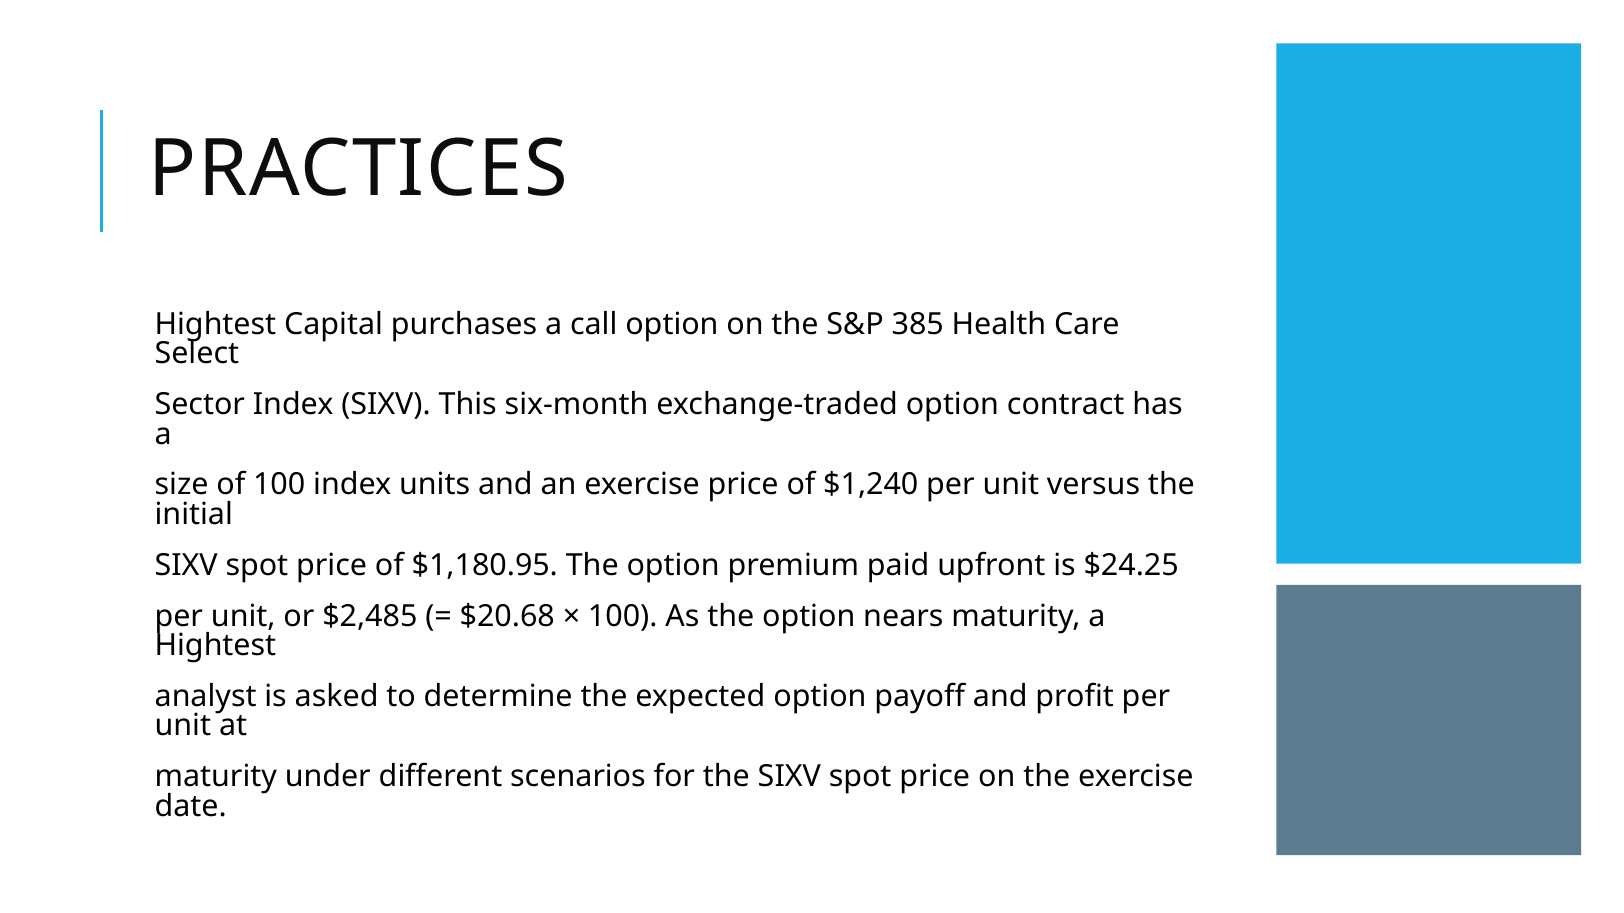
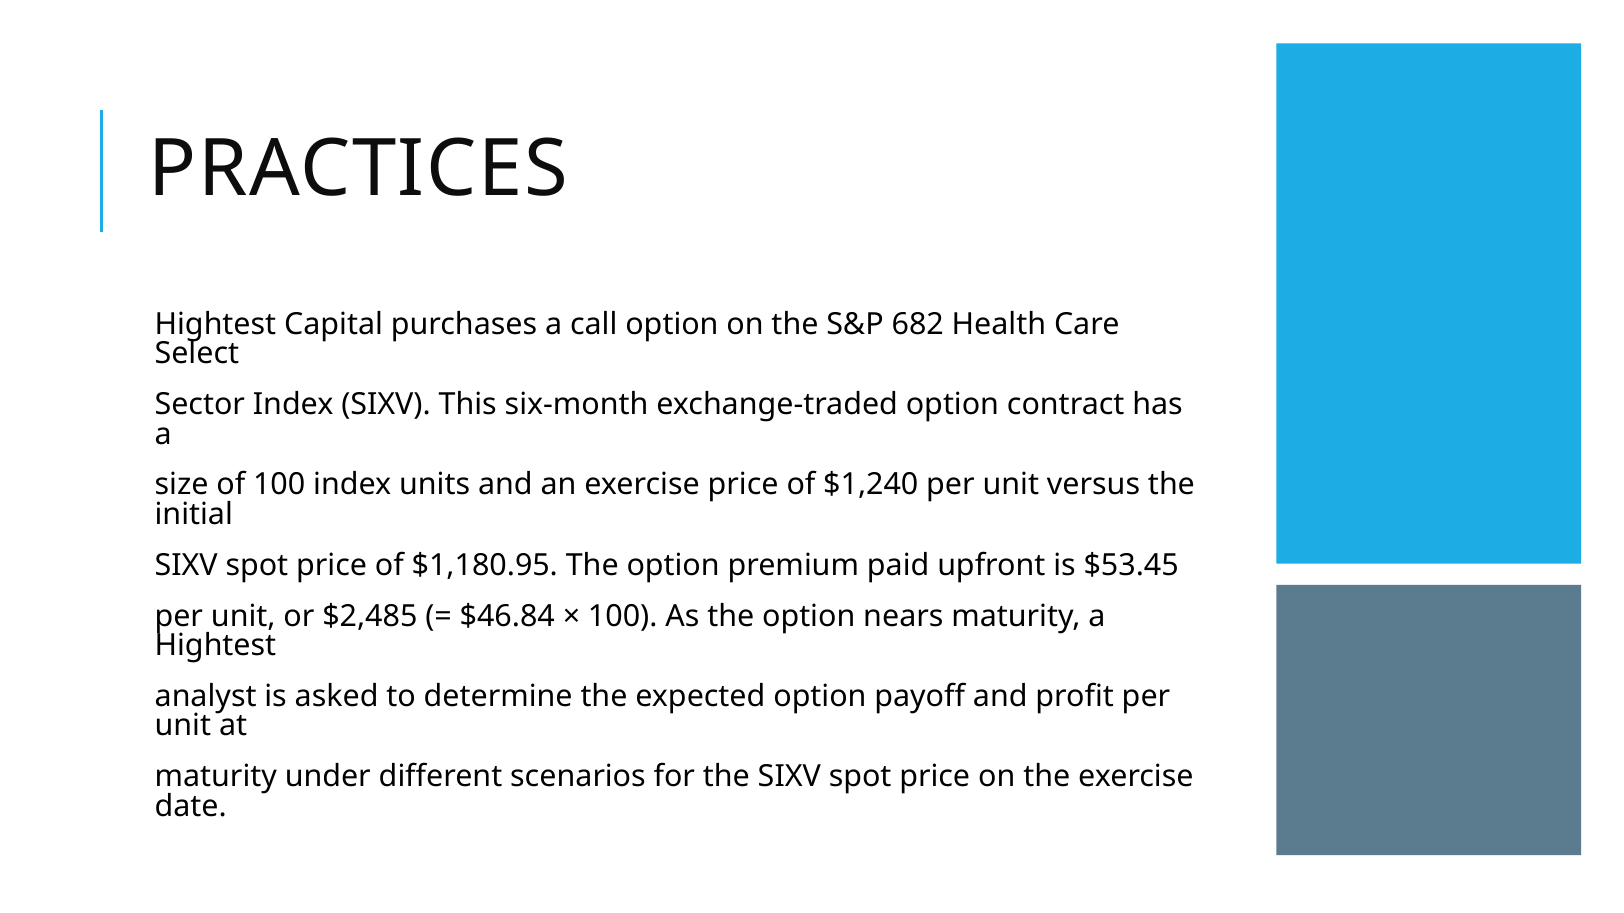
385: 385 -> 682
$24.25: $24.25 -> $53.45
$20.68: $20.68 -> $46.84
